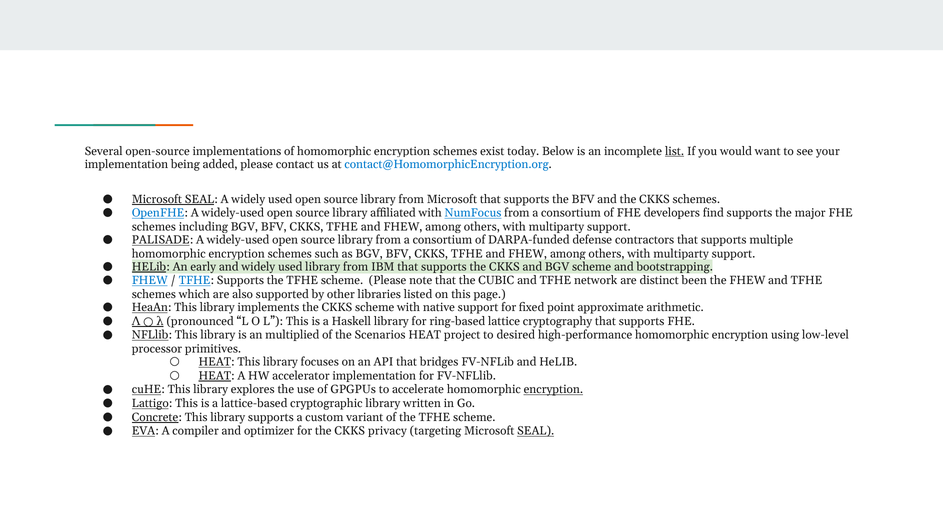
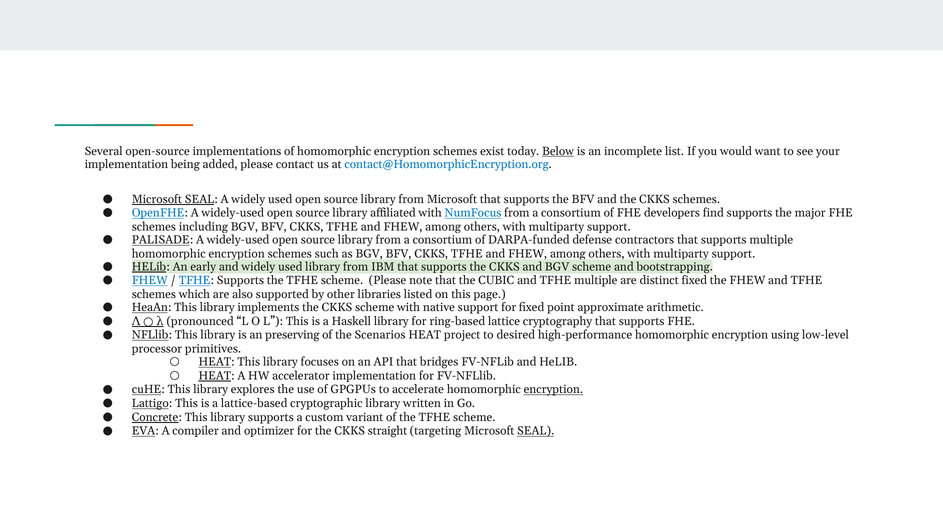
Below underline: none -> present
list underline: present -> none
TFHE network: network -> multiple
distinct been: been -> fixed
multiplied: multiplied -> preserving
privacy: privacy -> straight
